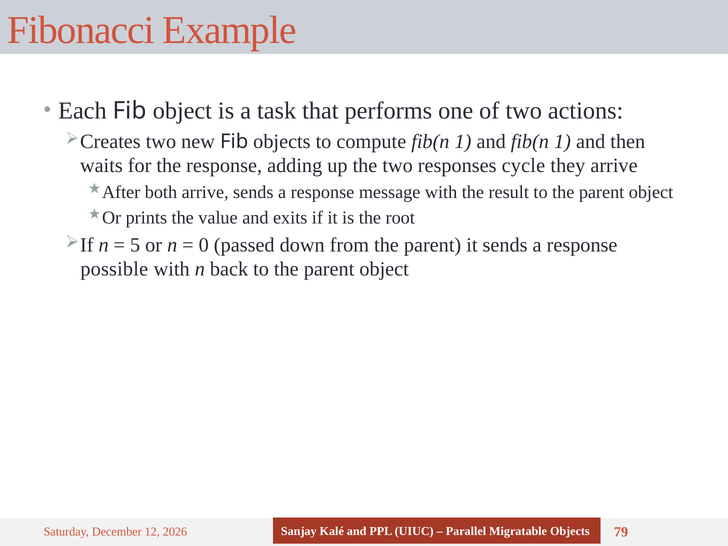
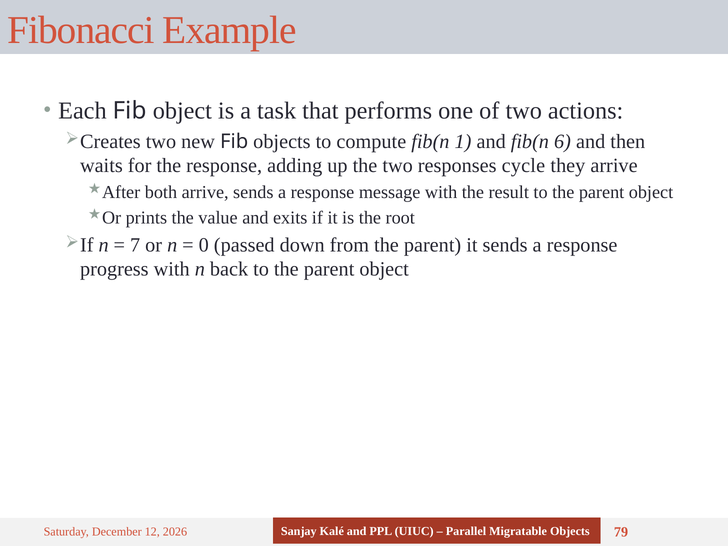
and fib(n 1: 1 -> 6
5: 5 -> 7
possible: possible -> progress
